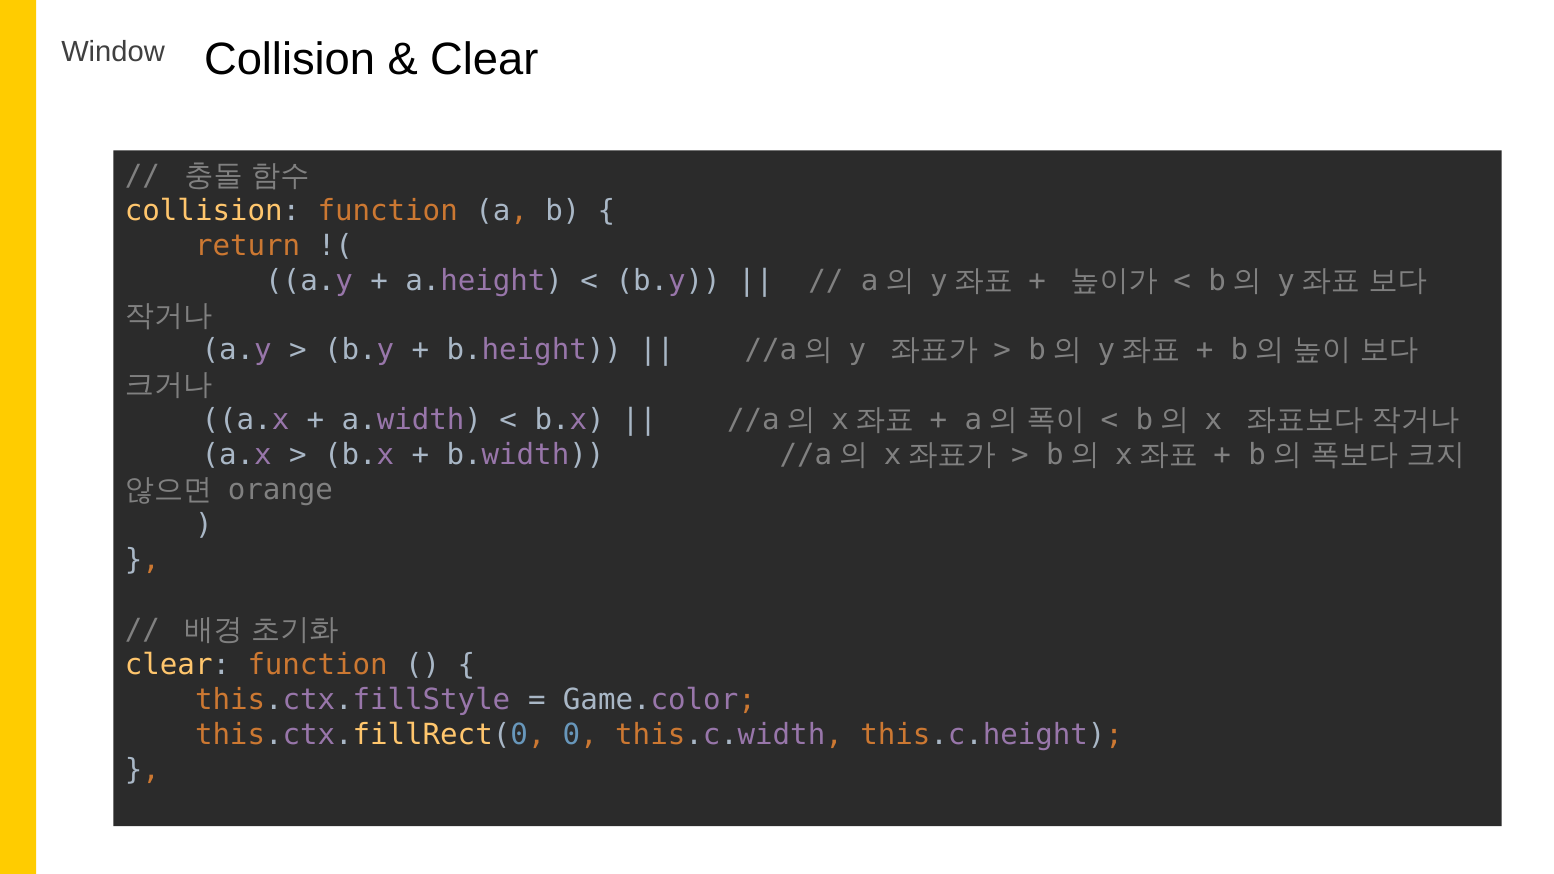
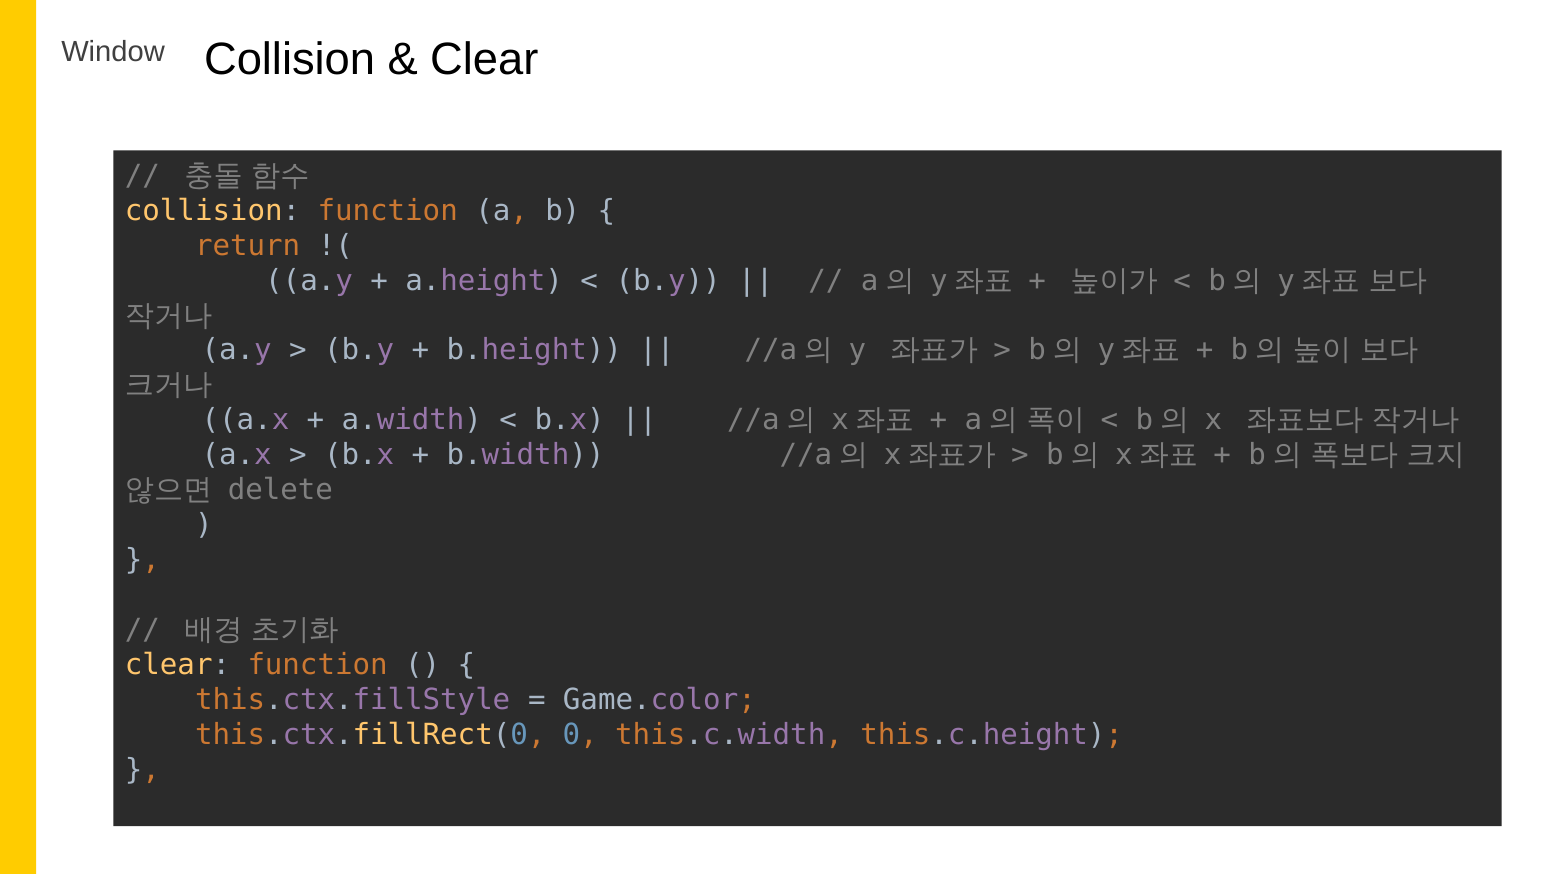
orange: orange -> delete
